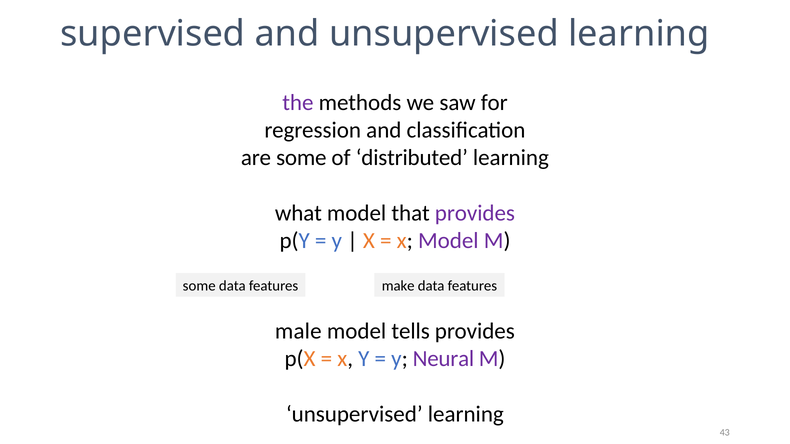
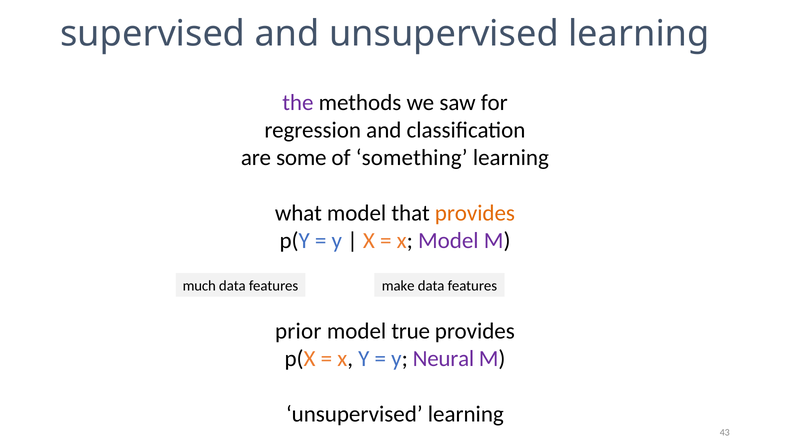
distributed: distributed -> something
provides at (475, 213) colour: purple -> orange
some at (199, 286): some -> much
male: male -> prior
tells: tells -> true
